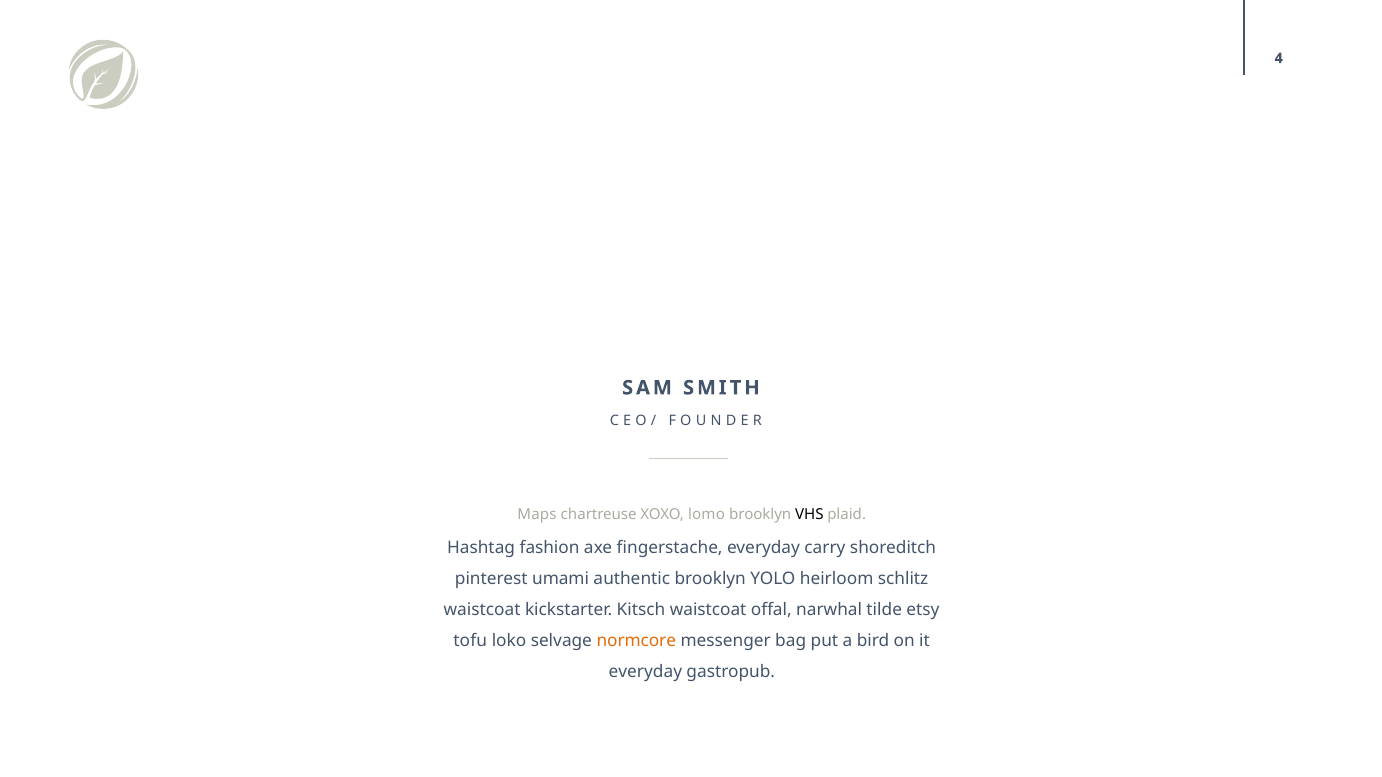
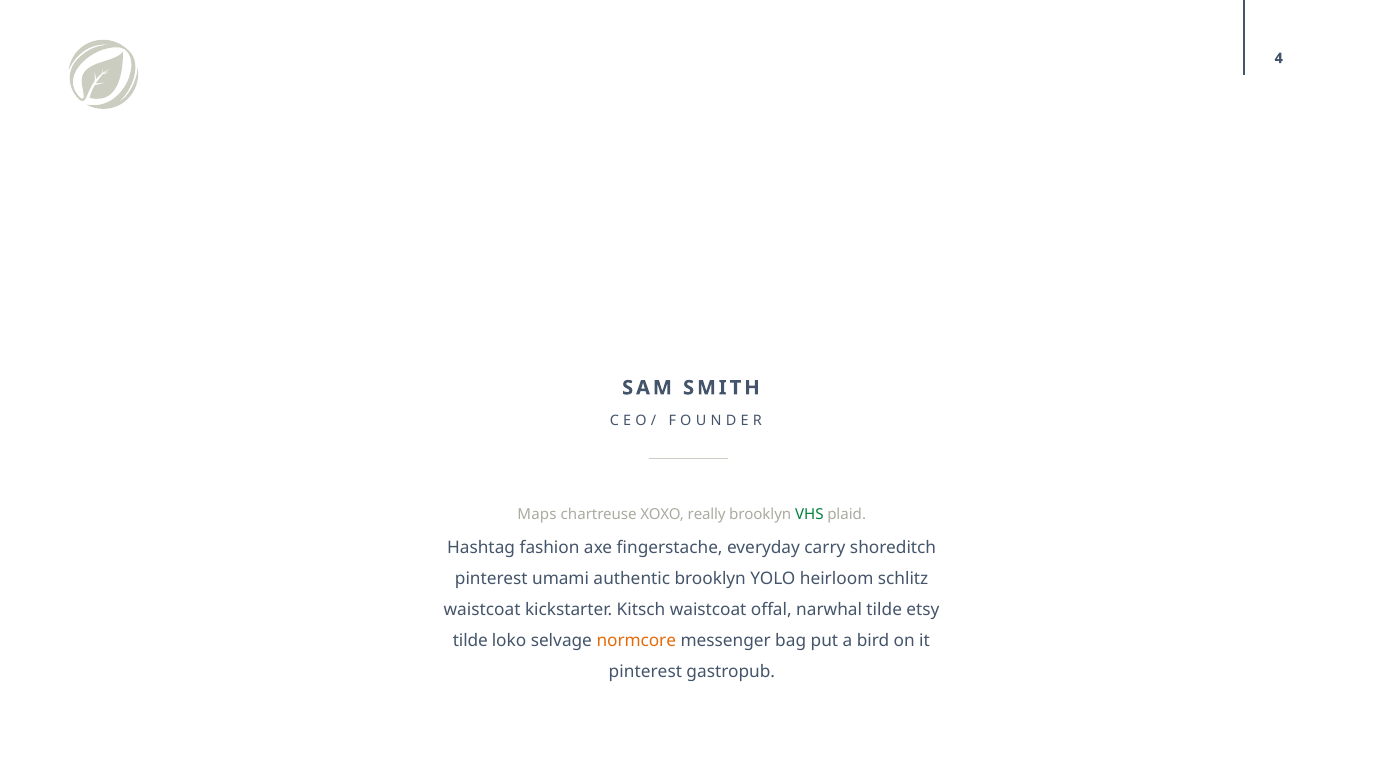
lomo: lomo -> really
VHS colour: black -> green
tofu at (470, 641): tofu -> tilde
everyday at (645, 673): everyday -> pinterest
